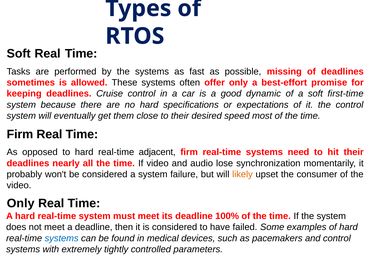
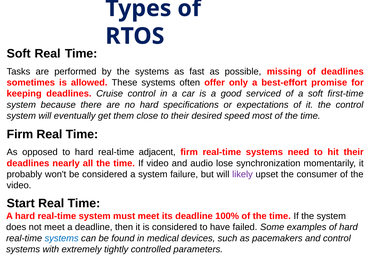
dynamic: dynamic -> serviced
likely colour: orange -> purple
Only at (21, 204): Only -> Start
